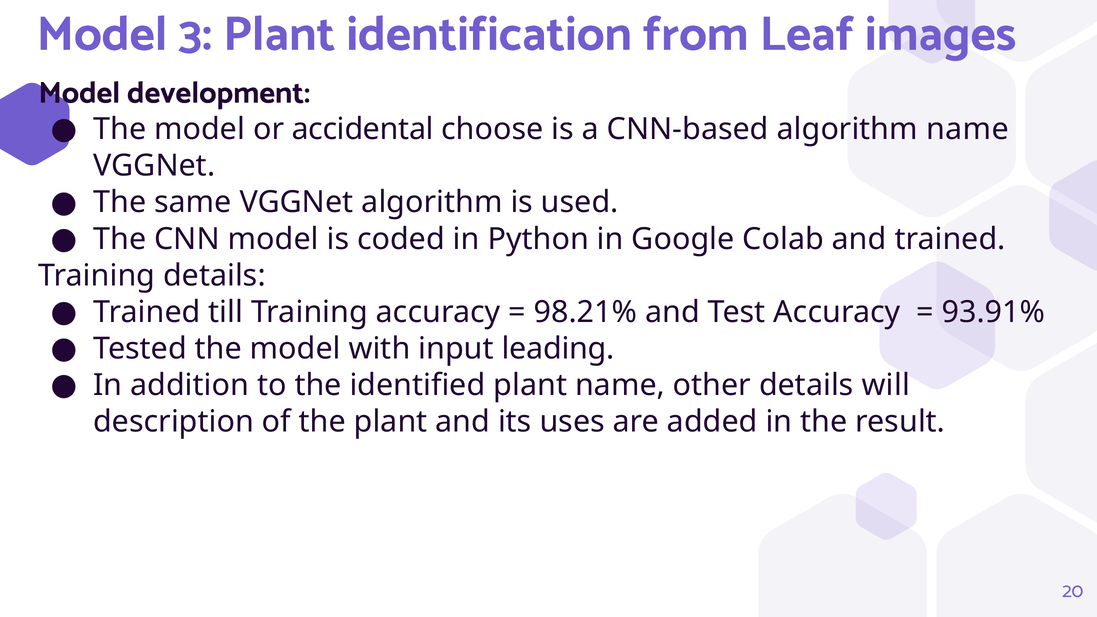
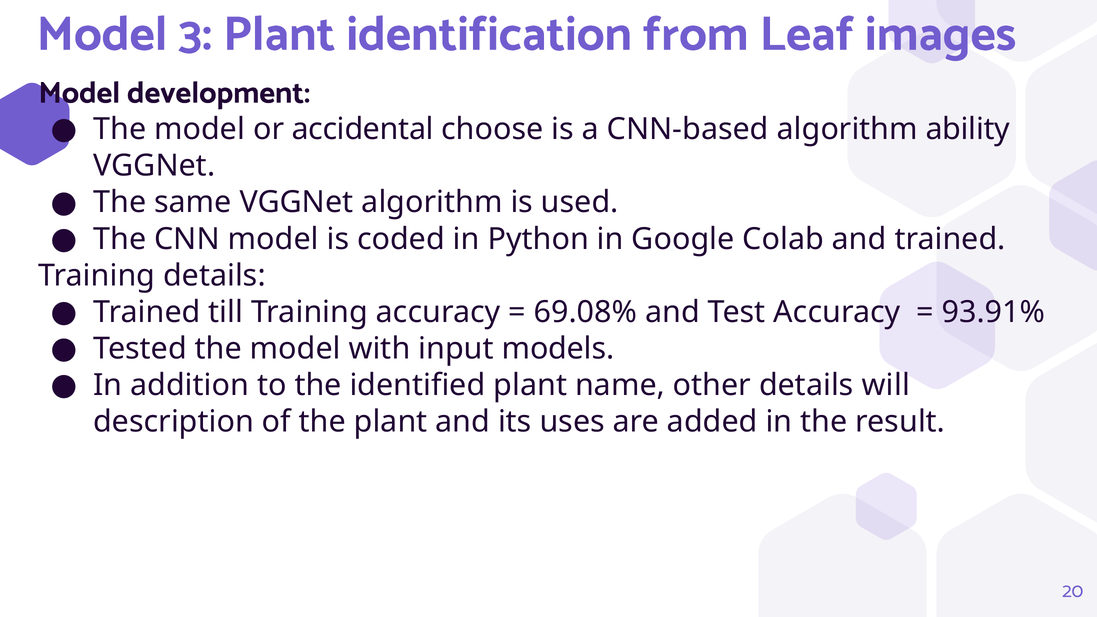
algorithm name: name -> ability
98.21%: 98.21% -> 69.08%
leading: leading -> models
